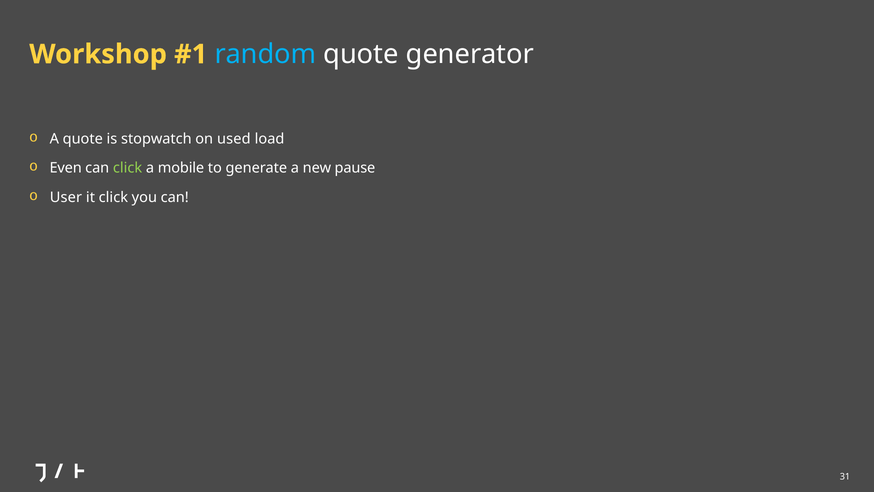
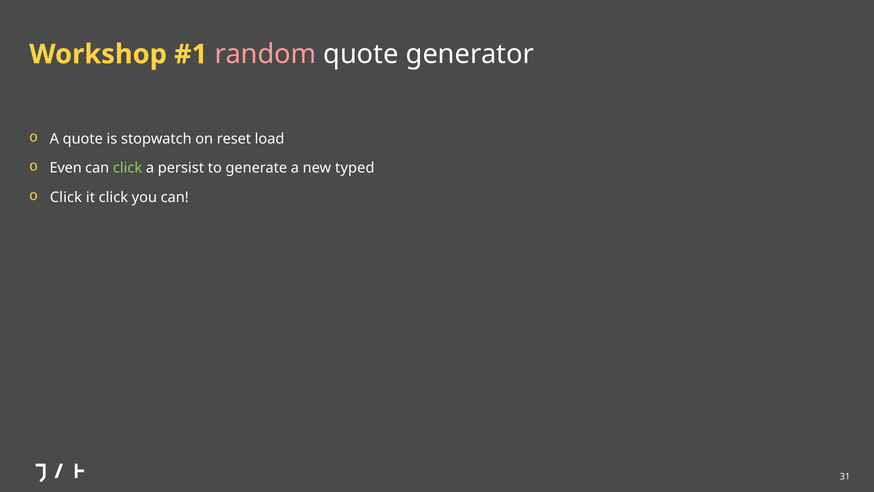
random colour: light blue -> pink
used: used -> reset
mobile: mobile -> persist
pause: pause -> typed
User at (66, 197): User -> Click
